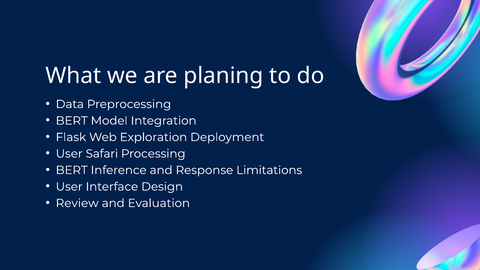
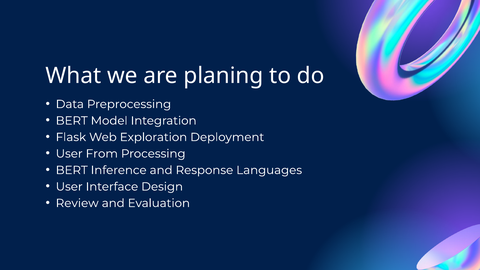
Safari: Safari -> From
Limitations: Limitations -> Languages
